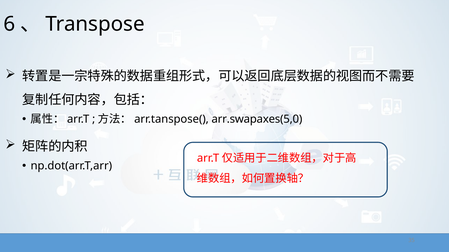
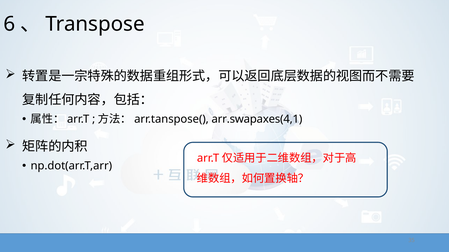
arr.swapaxes(5,0: arr.swapaxes(5,0 -> arr.swapaxes(4,1
